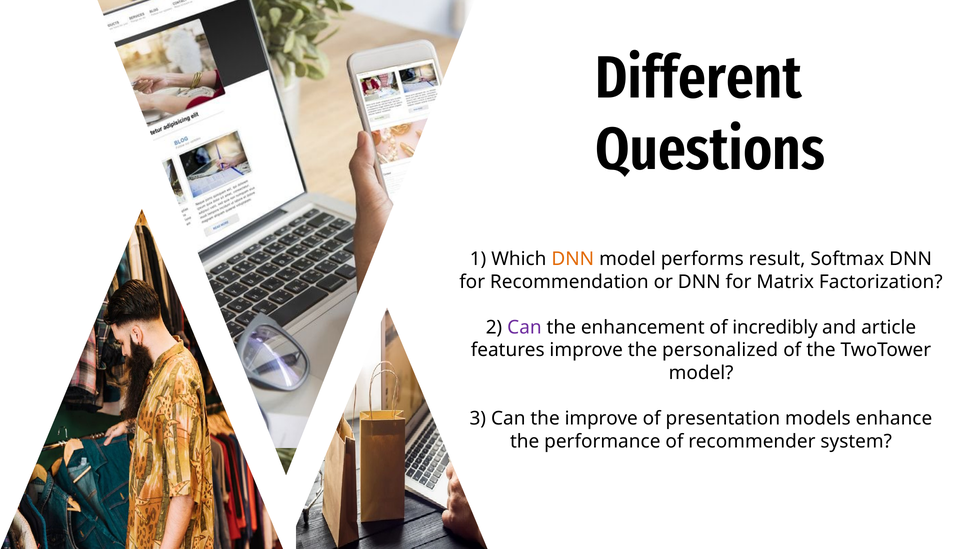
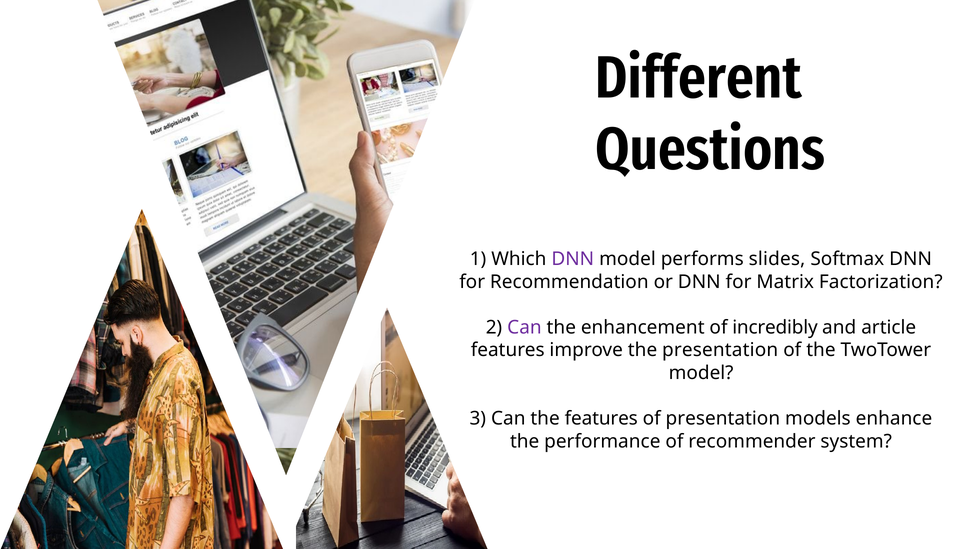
DNN at (573, 259) colour: orange -> purple
result: result -> slides
the personalized: personalized -> presentation
the improve: improve -> features
